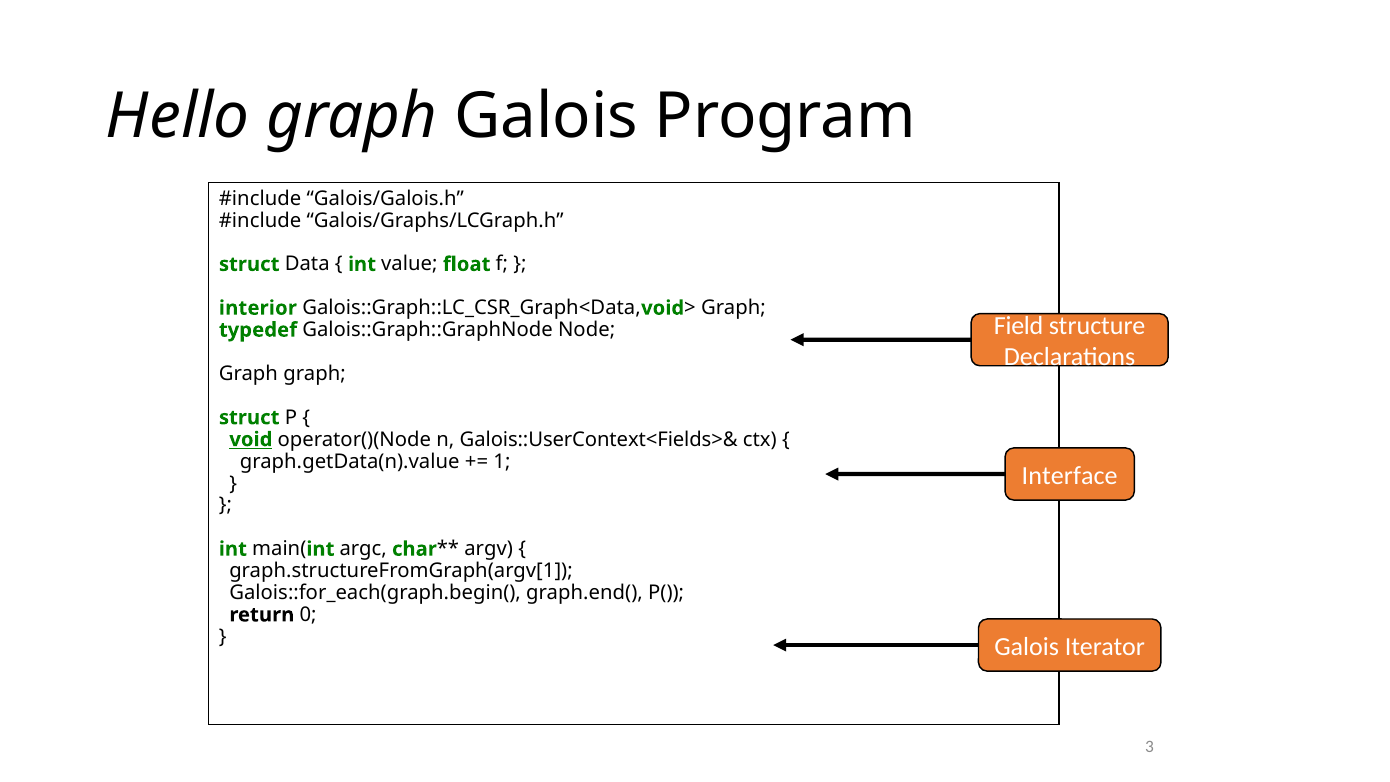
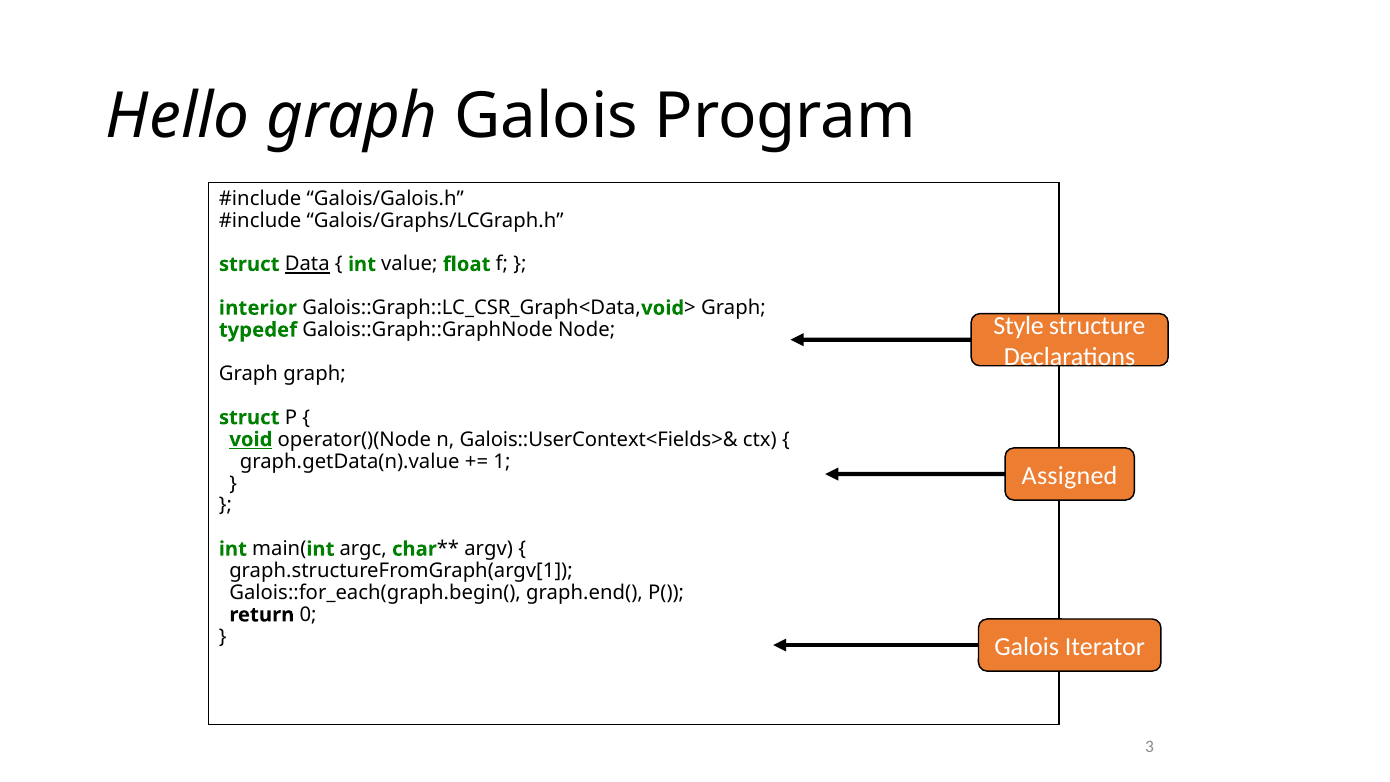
Data underline: none -> present
Field: Field -> Style
Interface: Interface -> Assigned
